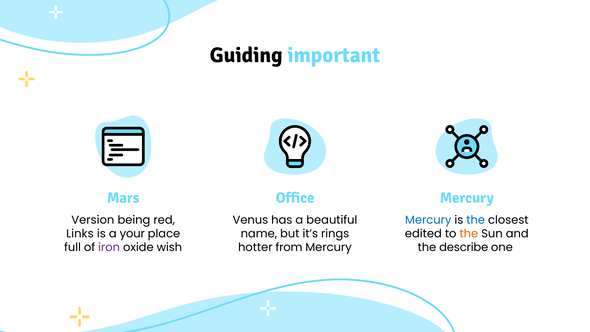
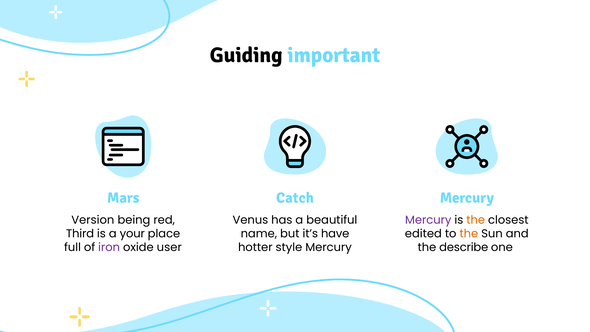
Office: Office -> Catch
Mercury at (428, 220) colour: blue -> purple
the at (476, 220) colour: blue -> orange
Links: Links -> Third
rings: rings -> have
wish: wish -> user
from: from -> style
